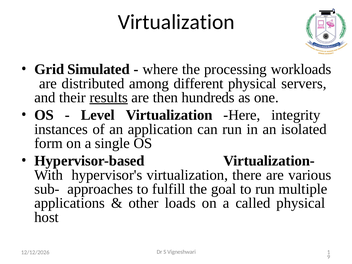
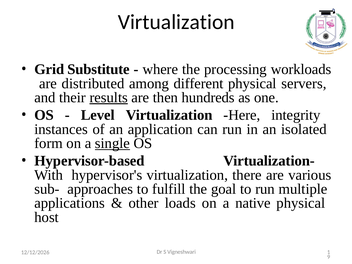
Simulated: Simulated -> Substitute
single underline: none -> present
called: called -> native
